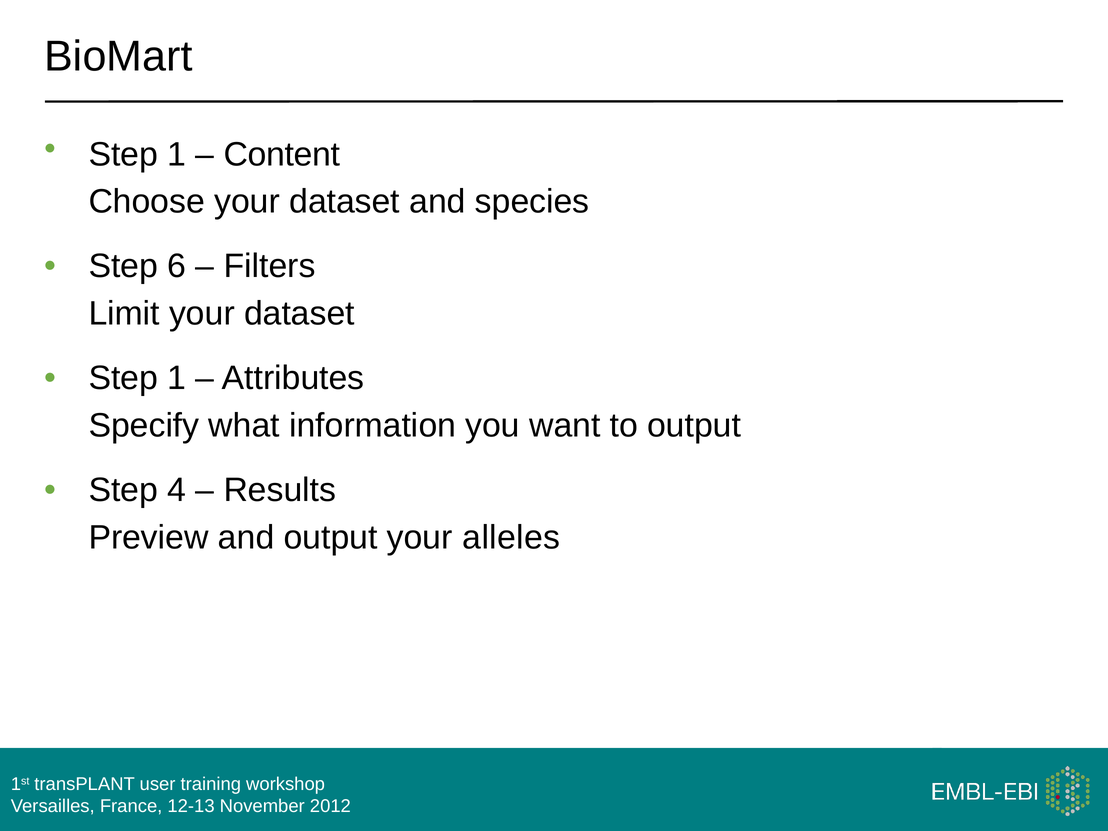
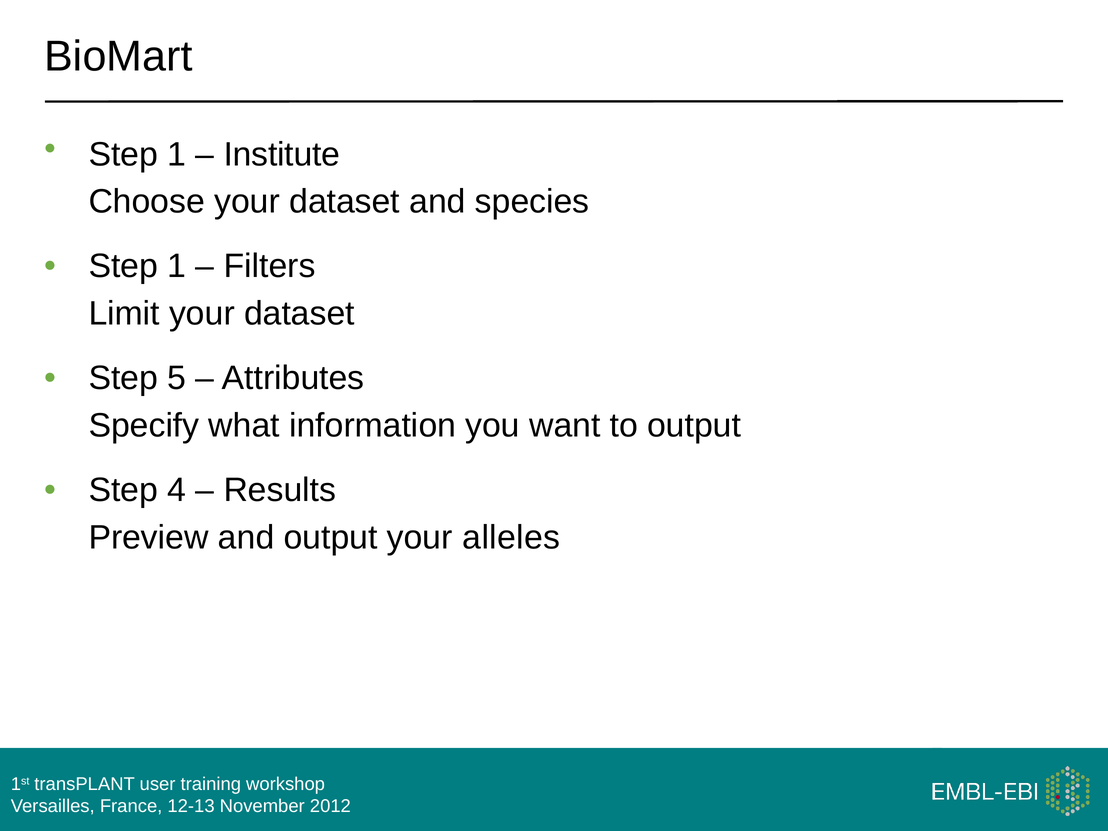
Content: Content -> Institute
6 at (177, 266): 6 -> 1
1 at (177, 378): 1 -> 5
